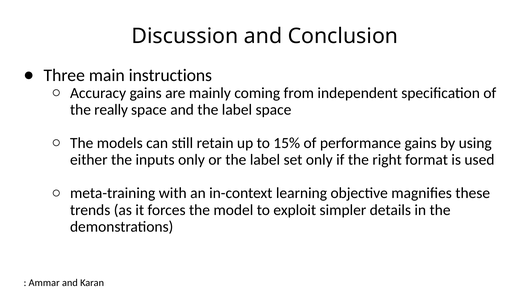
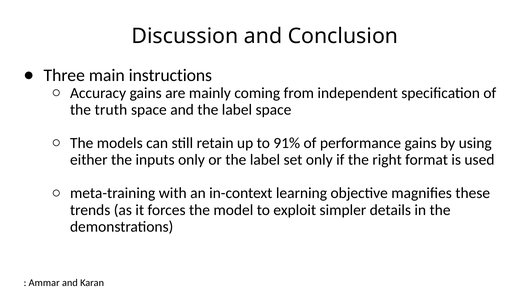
really: really -> truth
15%: 15% -> 91%
